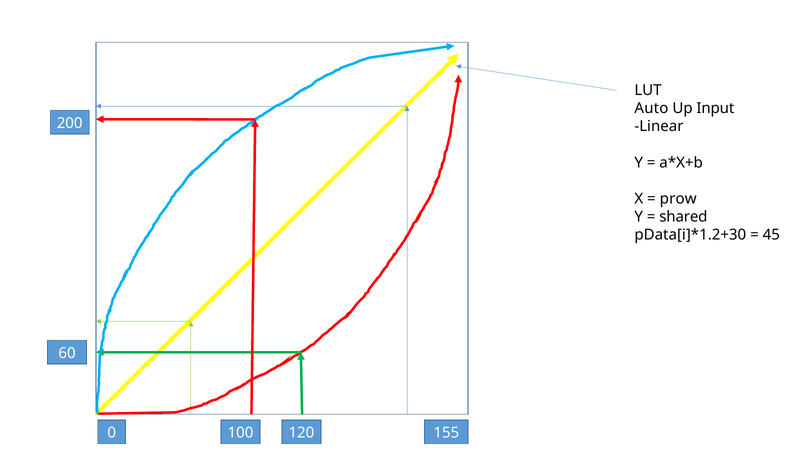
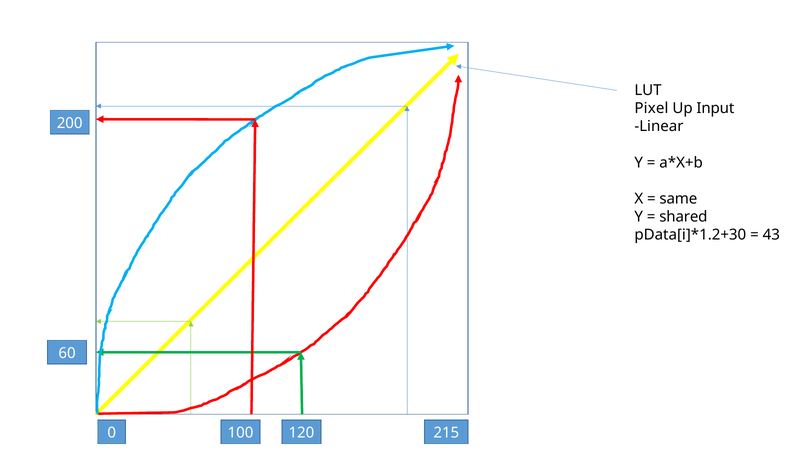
Auto: Auto -> Pixel
prow: prow -> same
45: 45 -> 43
155: 155 -> 215
